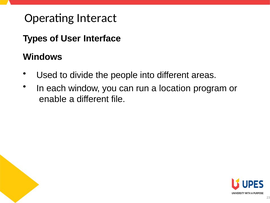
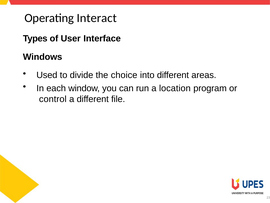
people: people -> choice
enable: enable -> control
